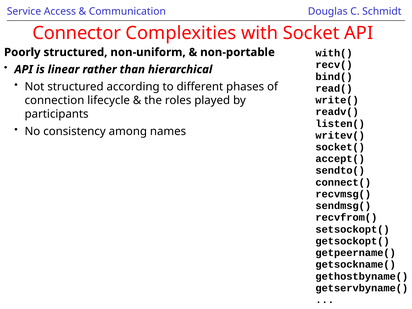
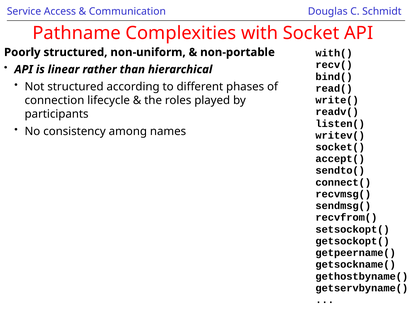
Connector: Connector -> Pathname
